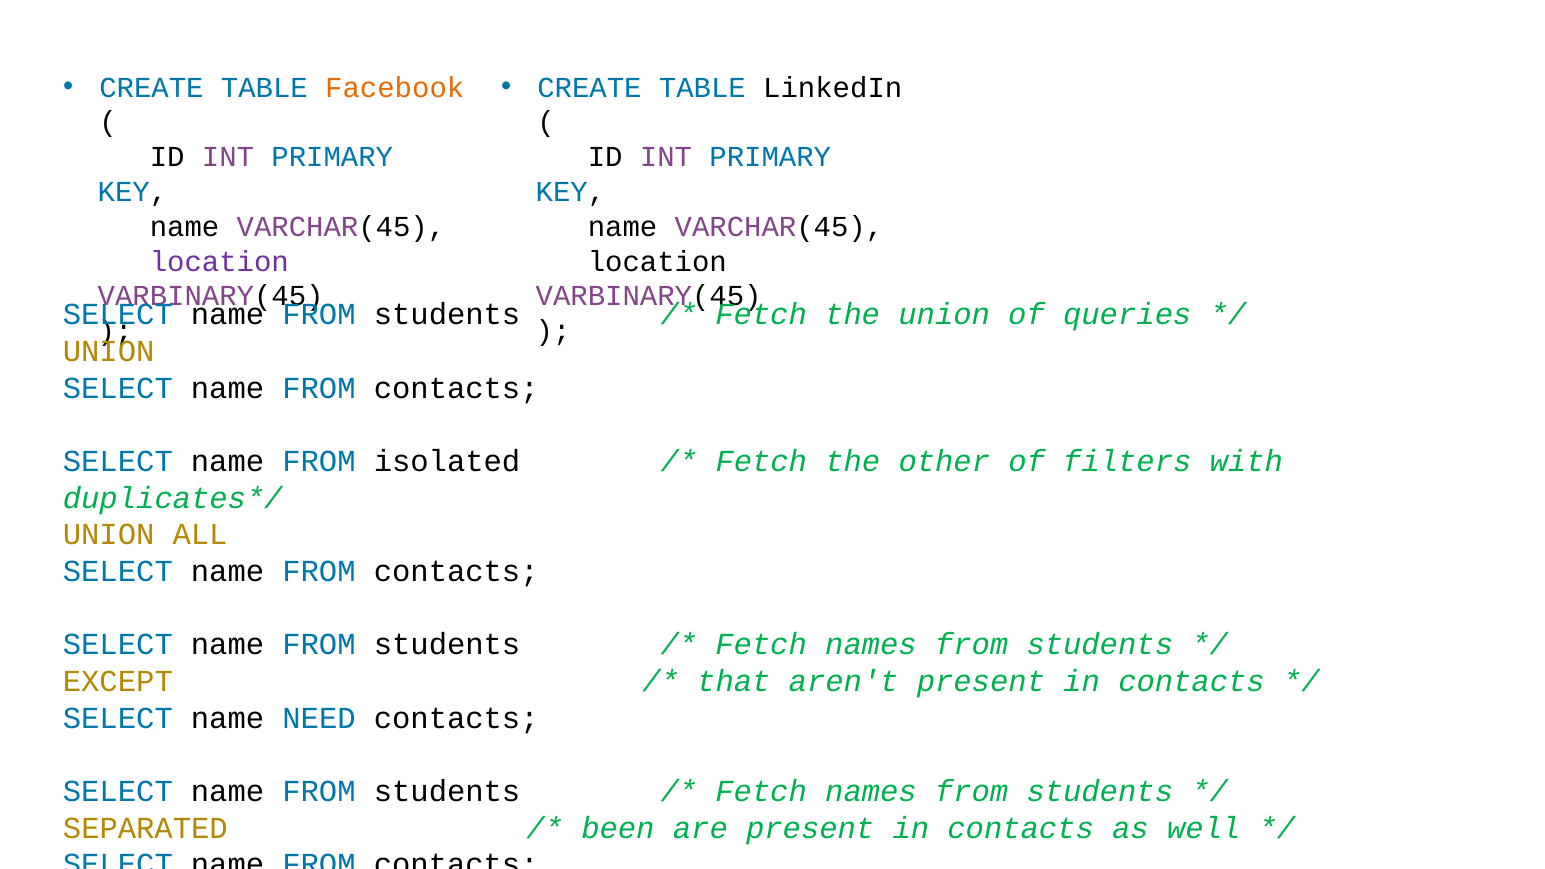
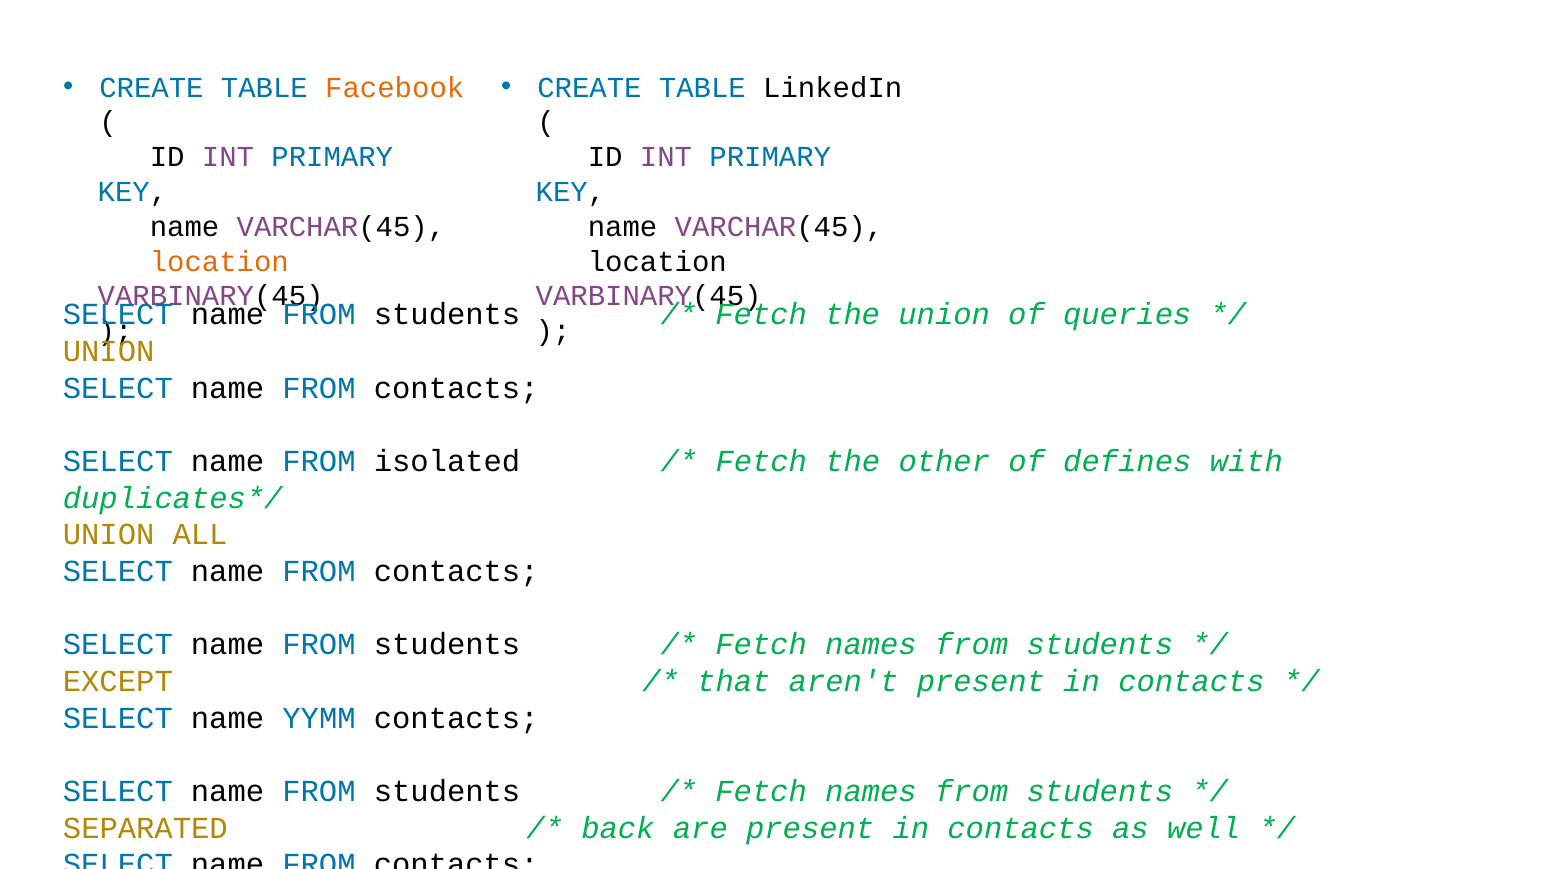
location at (219, 261) colour: purple -> orange
filters: filters -> defines
NEED: NEED -> YYMM
been: been -> back
